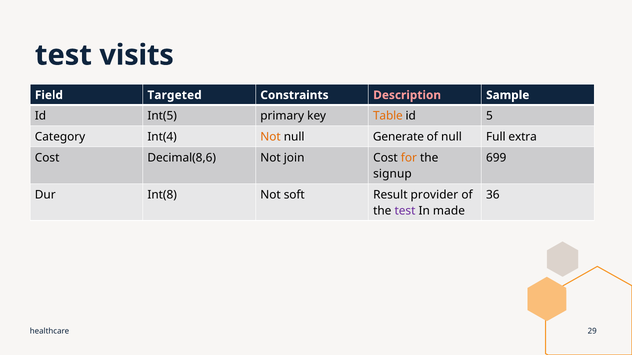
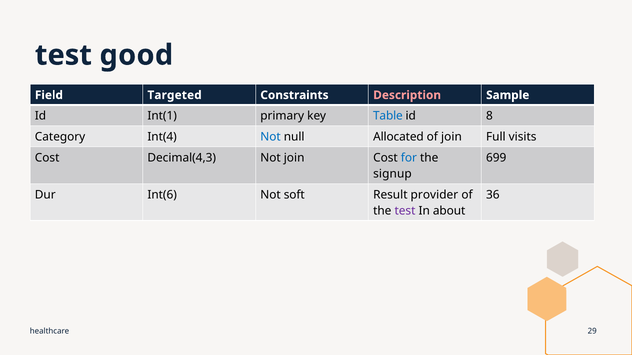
visits: visits -> good
Int(5: Int(5 -> Int(1
Table colour: orange -> blue
5: 5 -> 8
Not at (271, 137) colour: orange -> blue
Generate: Generate -> Allocated
of null: null -> join
extra: extra -> visits
Decimal(8,6: Decimal(8,6 -> Decimal(4,3
for colour: orange -> blue
Int(8: Int(8 -> Int(6
made: made -> about
